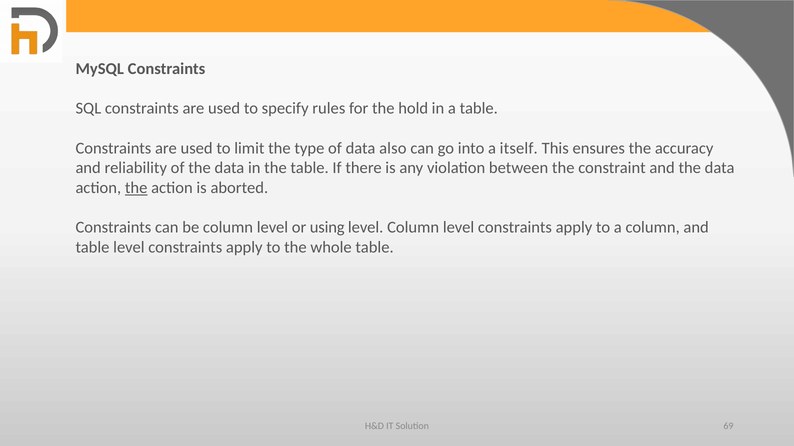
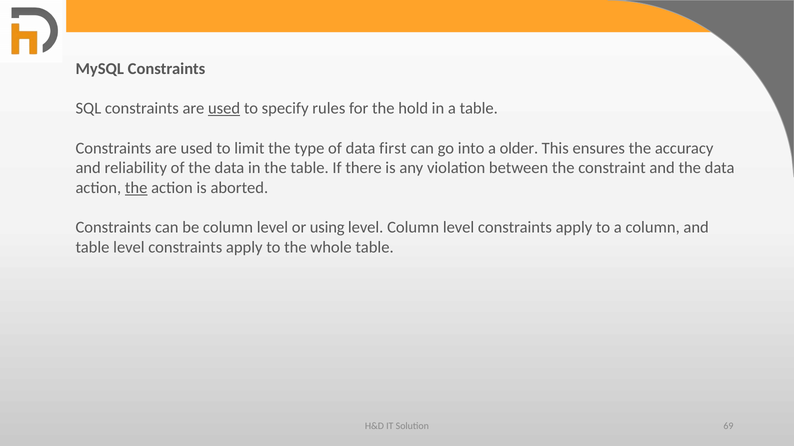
used at (224, 109) underline: none -> present
also: also -> first
itself: itself -> older
